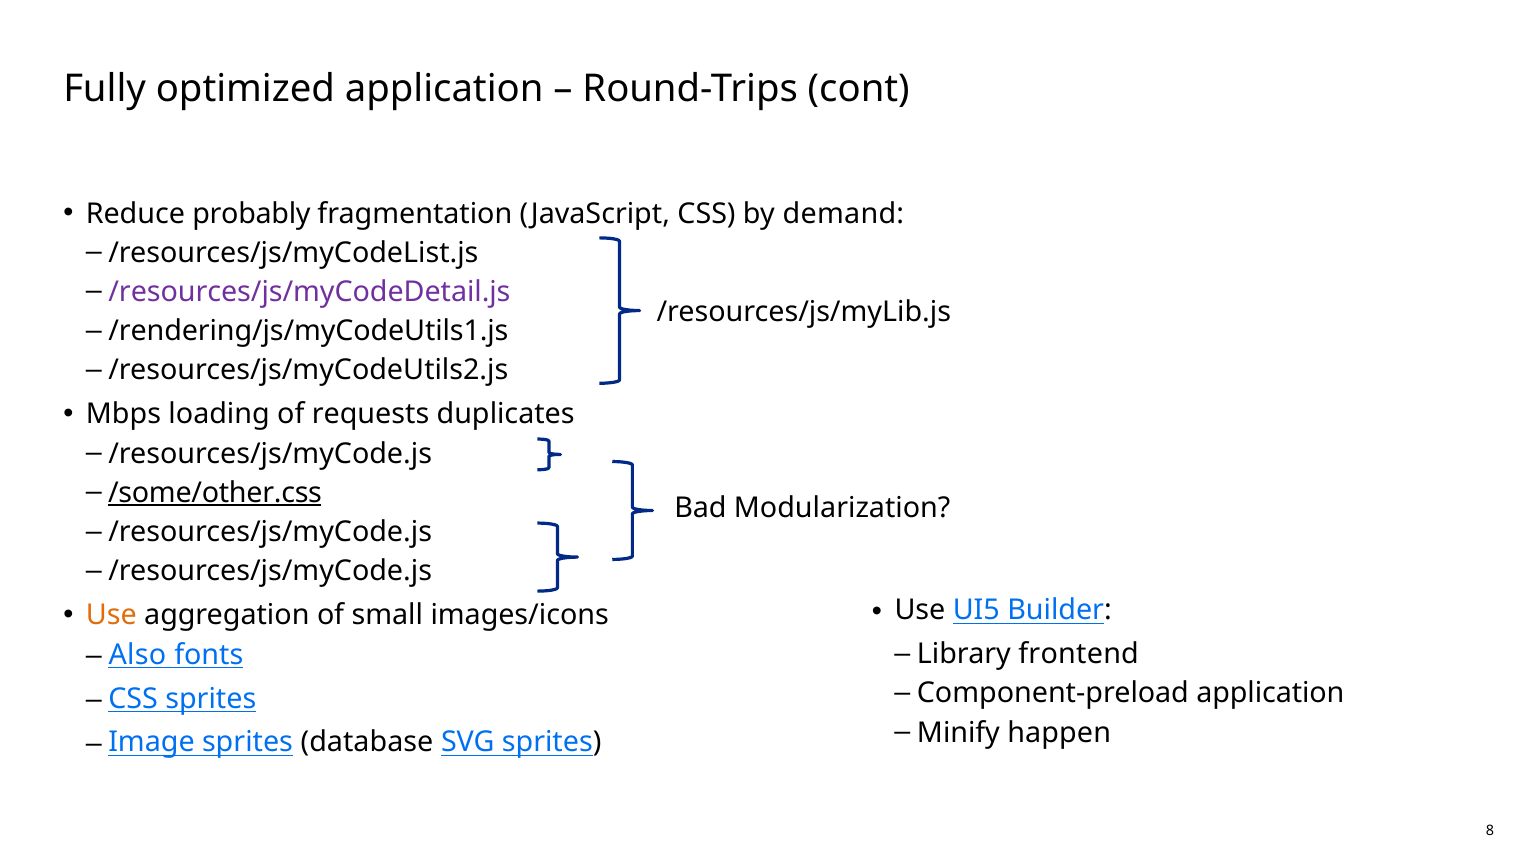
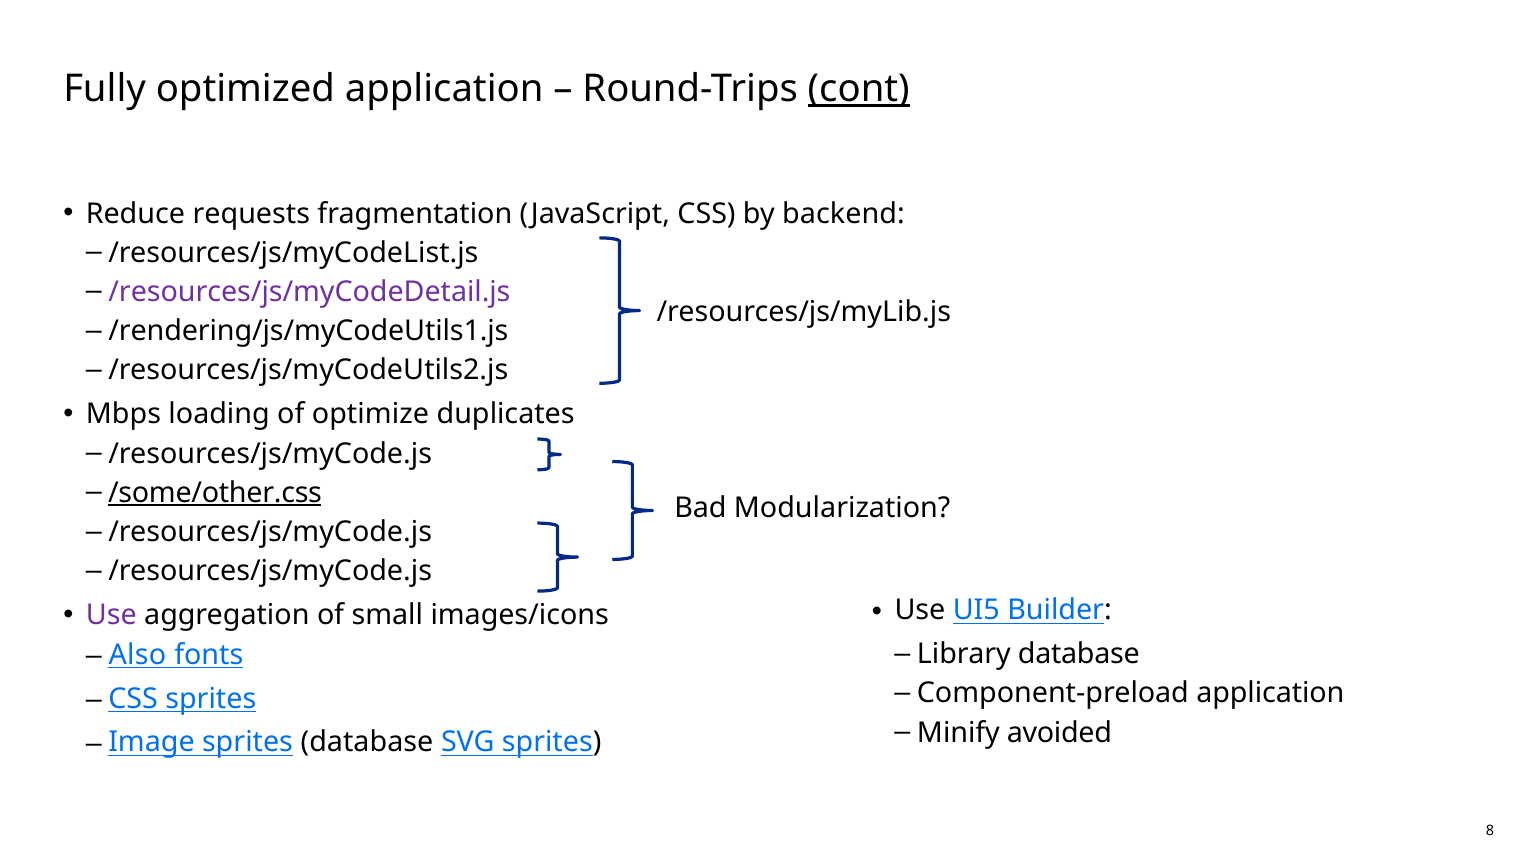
cont underline: none -> present
probably: probably -> requests
demand: demand -> backend
requests: requests -> optimize
Use at (111, 615) colour: orange -> purple
Library frontend: frontend -> database
happen: happen -> avoided
